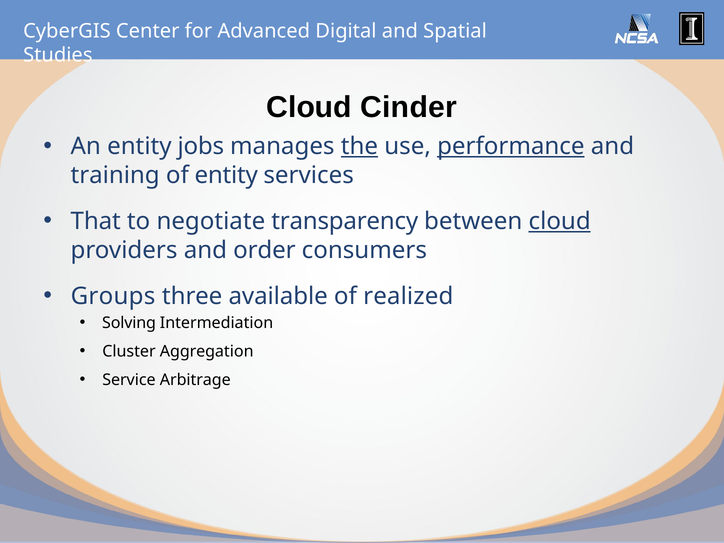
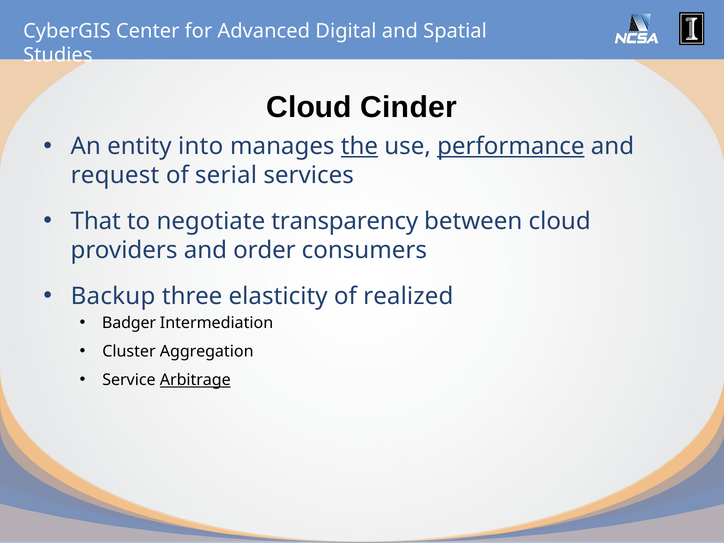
jobs: jobs -> into
training: training -> request
of entity: entity -> serial
cloud at (560, 221) underline: present -> none
Groups: Groups -> Backup
available: available -> elasticity
Solving: Solving -> Badger
Arbitrage underline: none -> present
